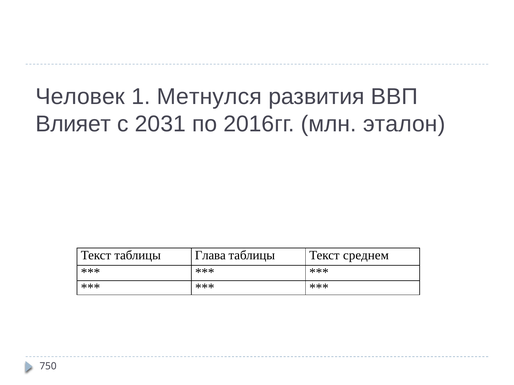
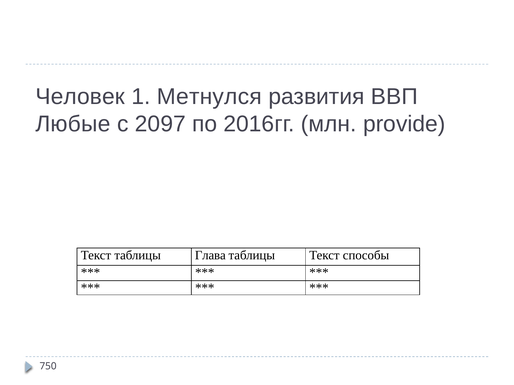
Влияет: Влияет -> Любые
2031: 2031 -> 2097
эталон: эталон -> provide
среднем: среднем -> способы
